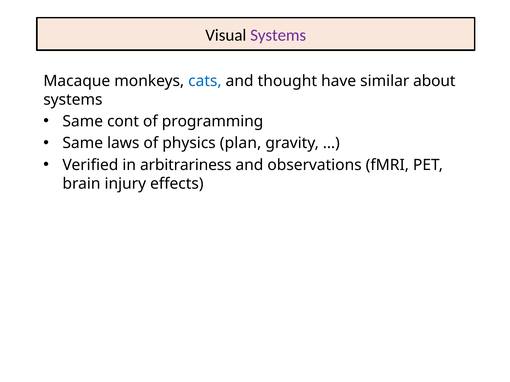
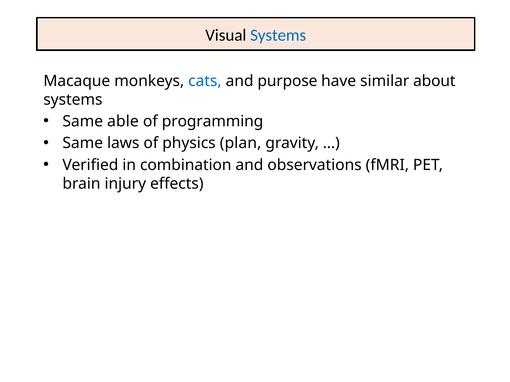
Systems at (278, 35) colour: purple -> blue
thought: thought -> purpose
cont: cont -> able
arbitrariness: arbitrariness -> combination
